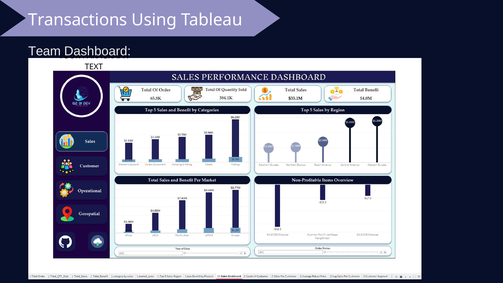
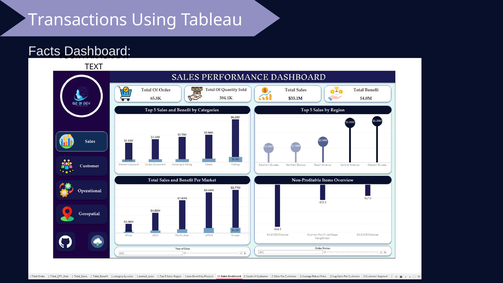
Team: Team -> Facts
